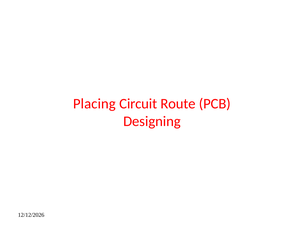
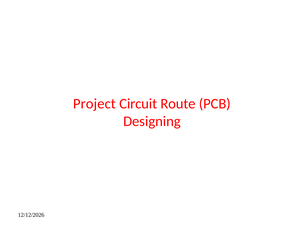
Placing: Placing -> Project
